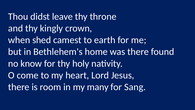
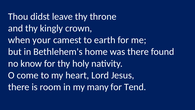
shed: shed -> your
Sang: Sang -> Tend
